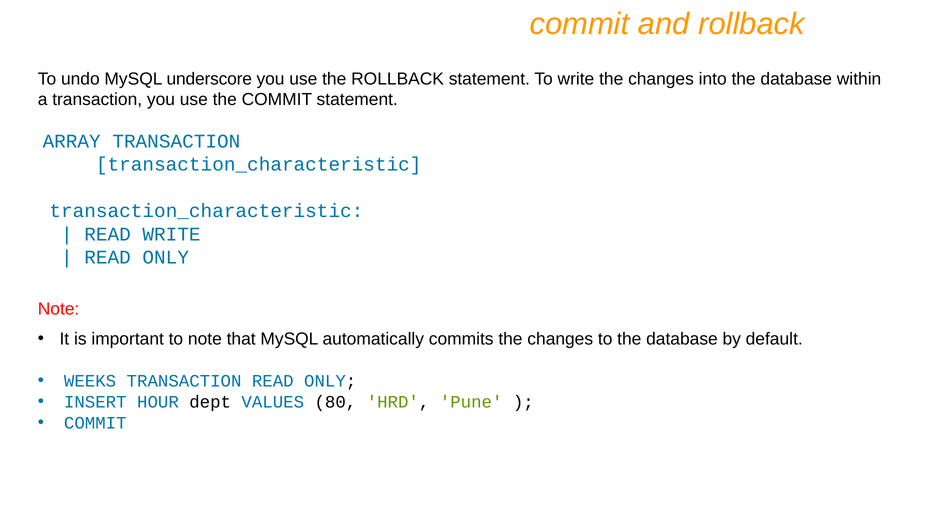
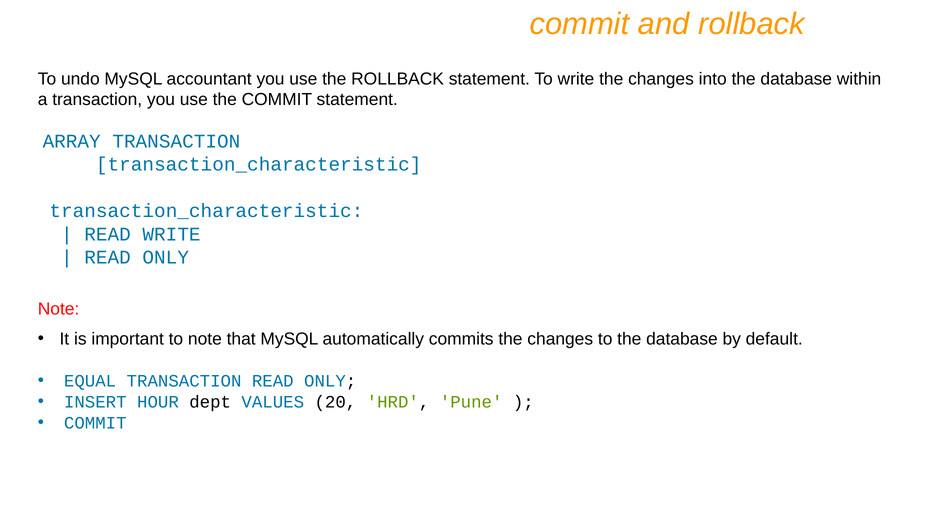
underscore: underscore -> accountant
WEEKS: WEEKS -> EQUAL
80: 80 -> 20
